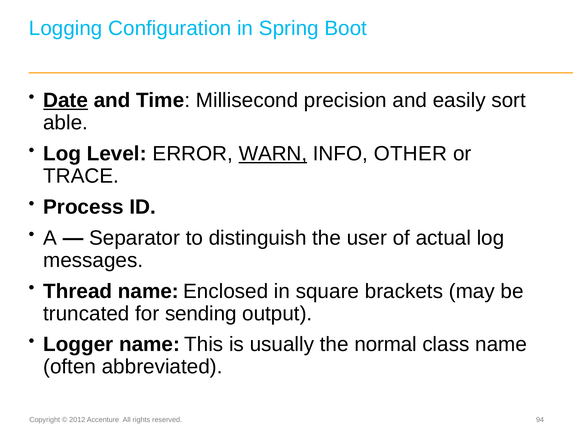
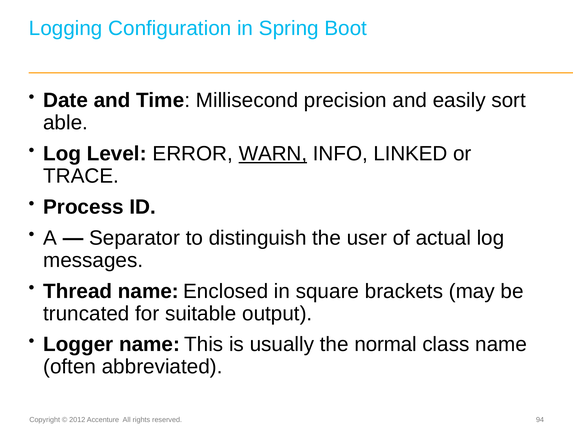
Date underline: present -> none
OTHER: OTHER -> LINKED
sending: sending -> suitable
